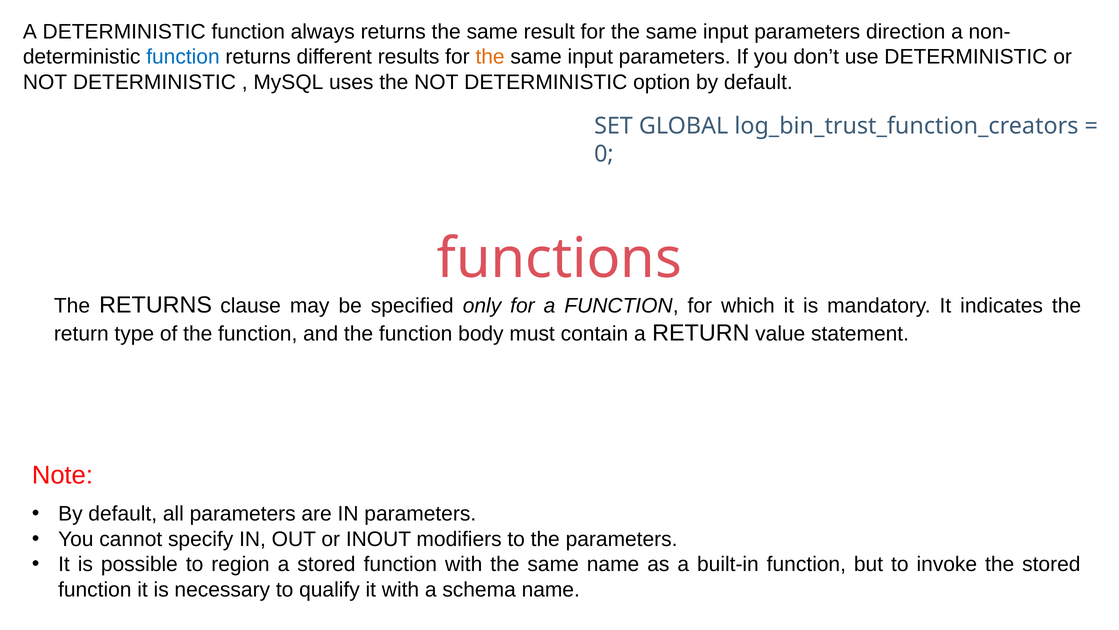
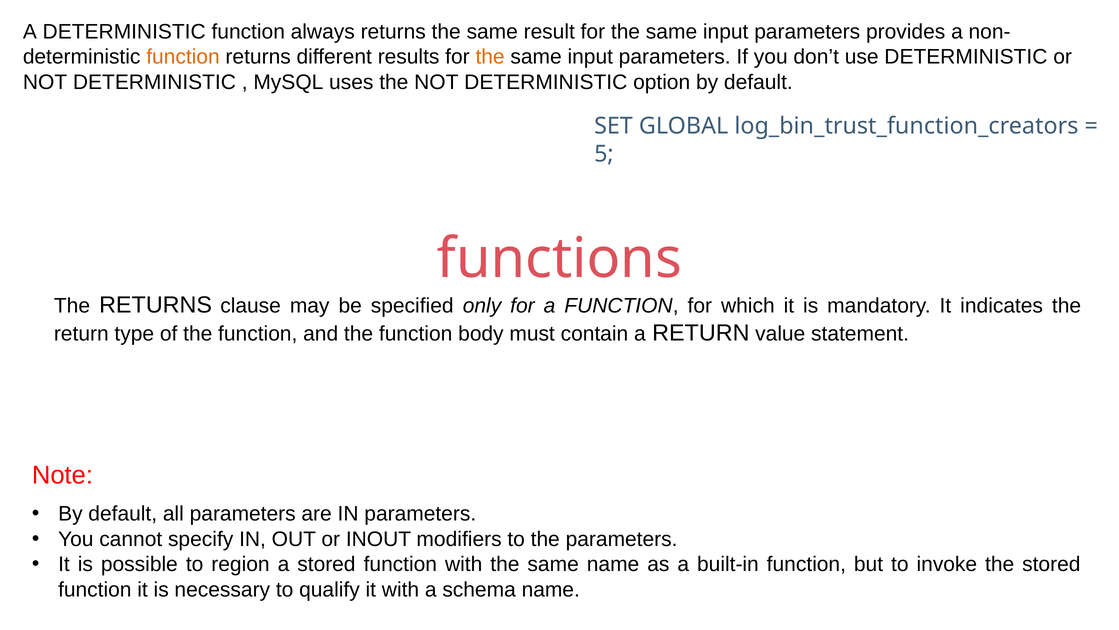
direction: direction -> provides
function at (183, 57) colour: blue -> orange
0: 0 -> 5
